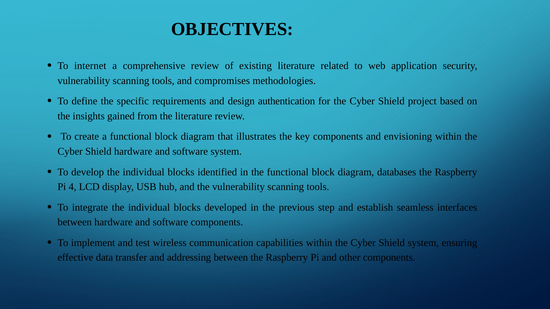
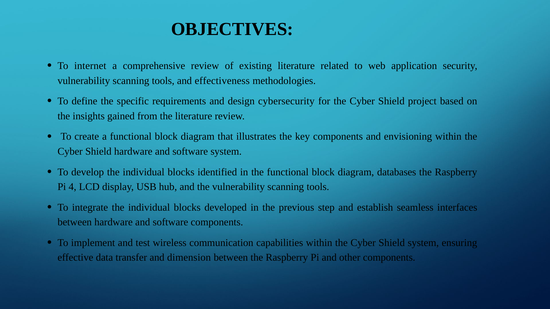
compromises: compromises -> effectiveness
authentication: authentication -> cybersecurity
addressing: addressing -> dimension
